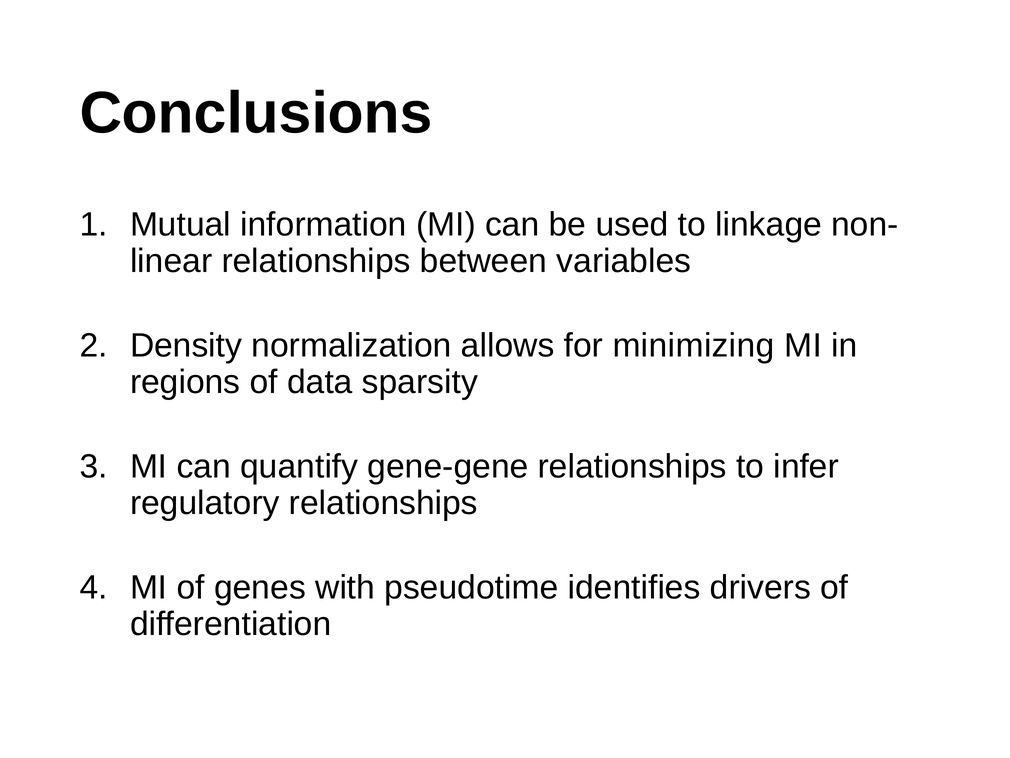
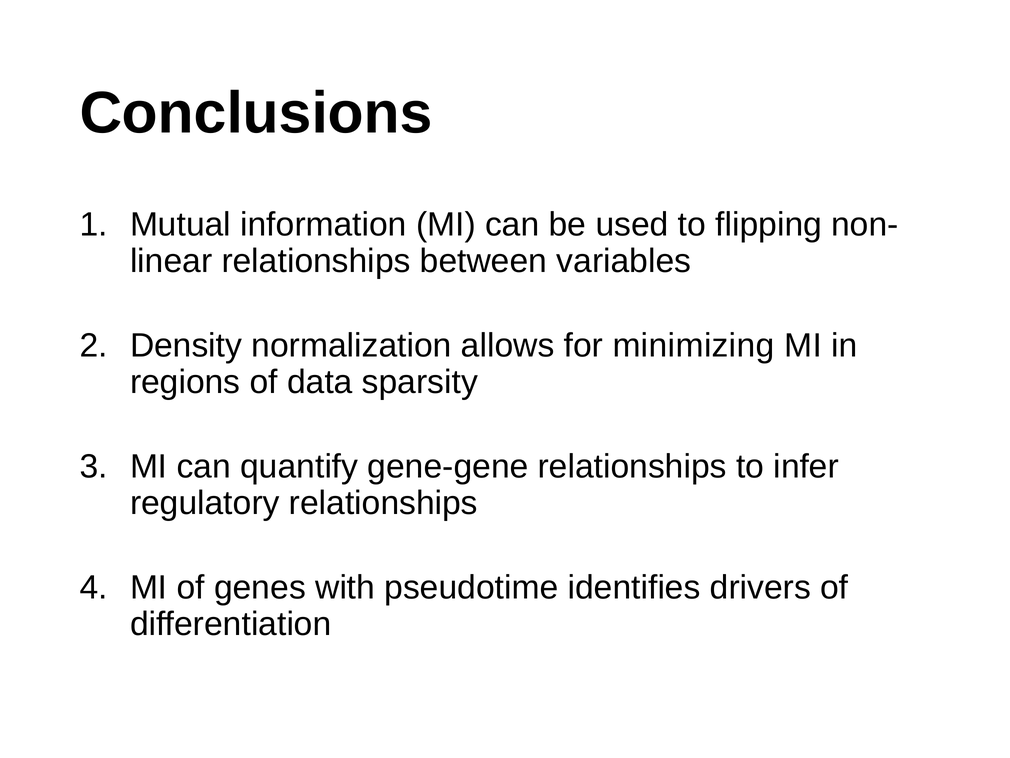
linkage: linkage -> flipping
